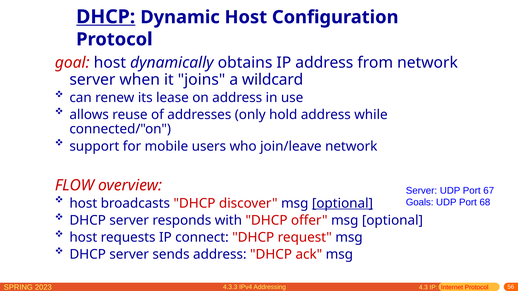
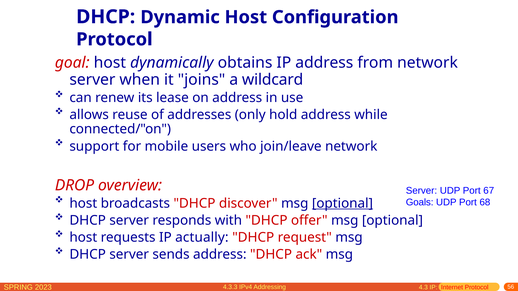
DHCP at (106, 17) underline: present -> none
FLOW: FLOW -> DROP
connect: connect -> actually
